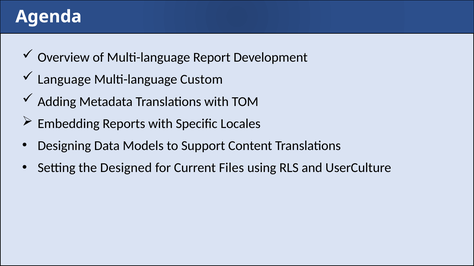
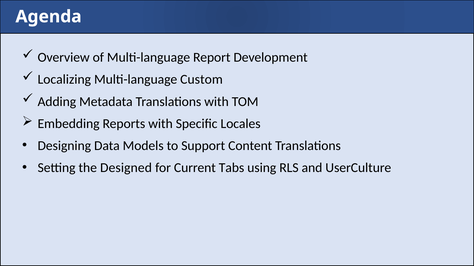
Language: Language -> Localizing
Files: Files -> Tabs
